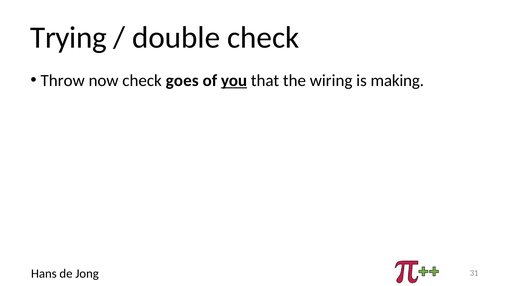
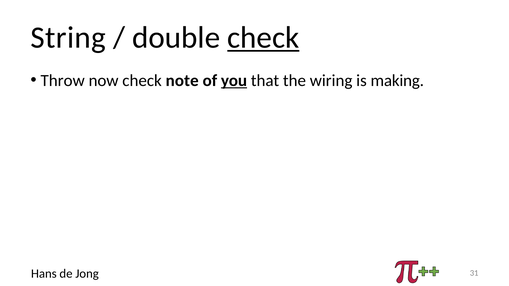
Trying: Trying -> String
check at (263, 37) underline: none -> present
goes: goes -> note
